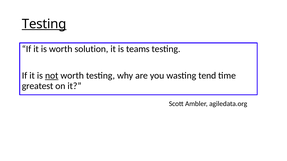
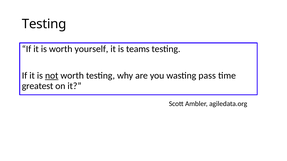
Testing at (44, 24) underline: present -> none
solution: solution -> yourself
tend: tend -> pass
